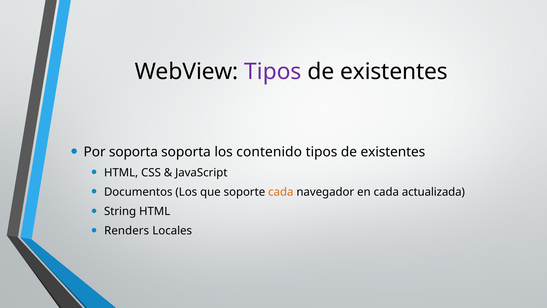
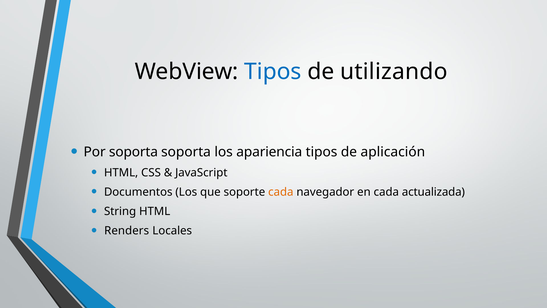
Tipos at (273, 72) colour: purple -> blue
existentes at (394, 72): existentes -> utilizando
contenido: contenido -> apariencia
existentes at (393, 152): existentes -> aplicación
